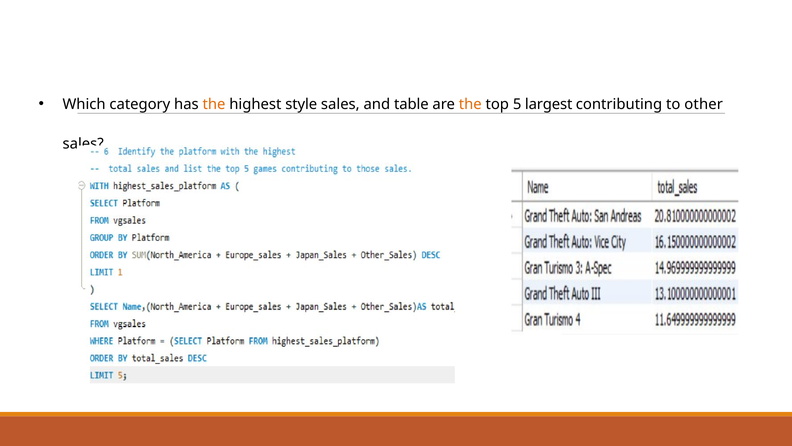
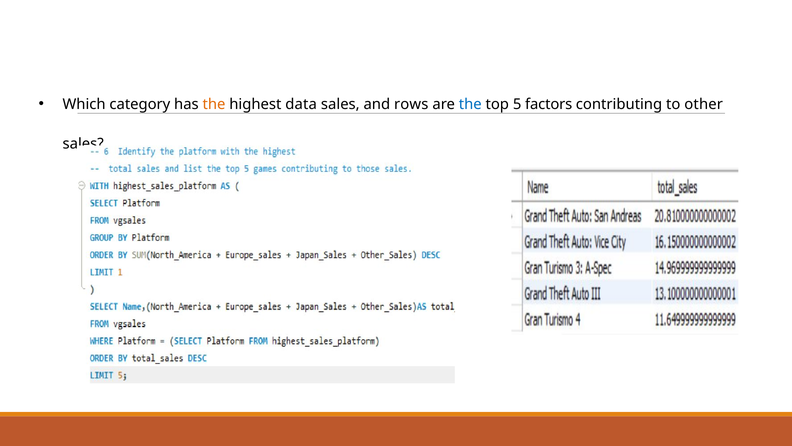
style: style -> data
table: table -> rows
the at (470, 104) colour: orange -> blue
largest: largest -> factors
